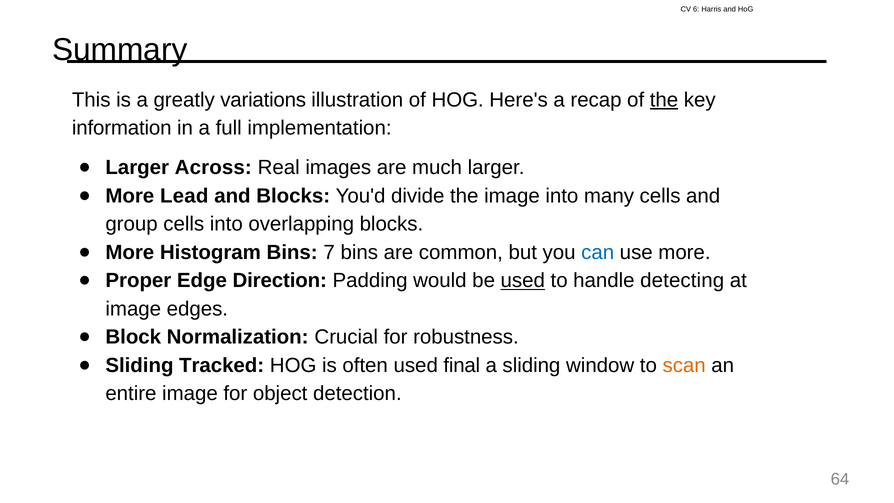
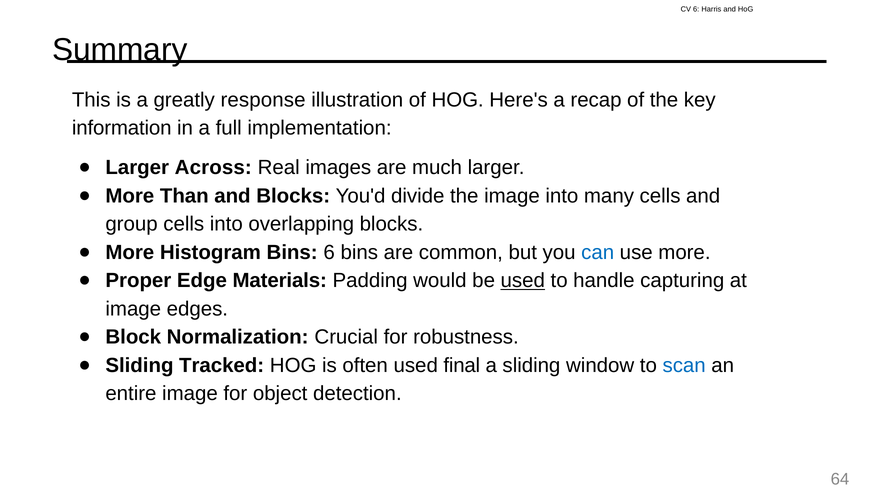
variations: variations -> response
the at (664, 100) underline: present -> none
Lead: Lead -> Than
Bins 7: 7 -> 6
Direction: Direction -> Materials
detecting: detecting -> capturing
scan colour: orange -> blue
